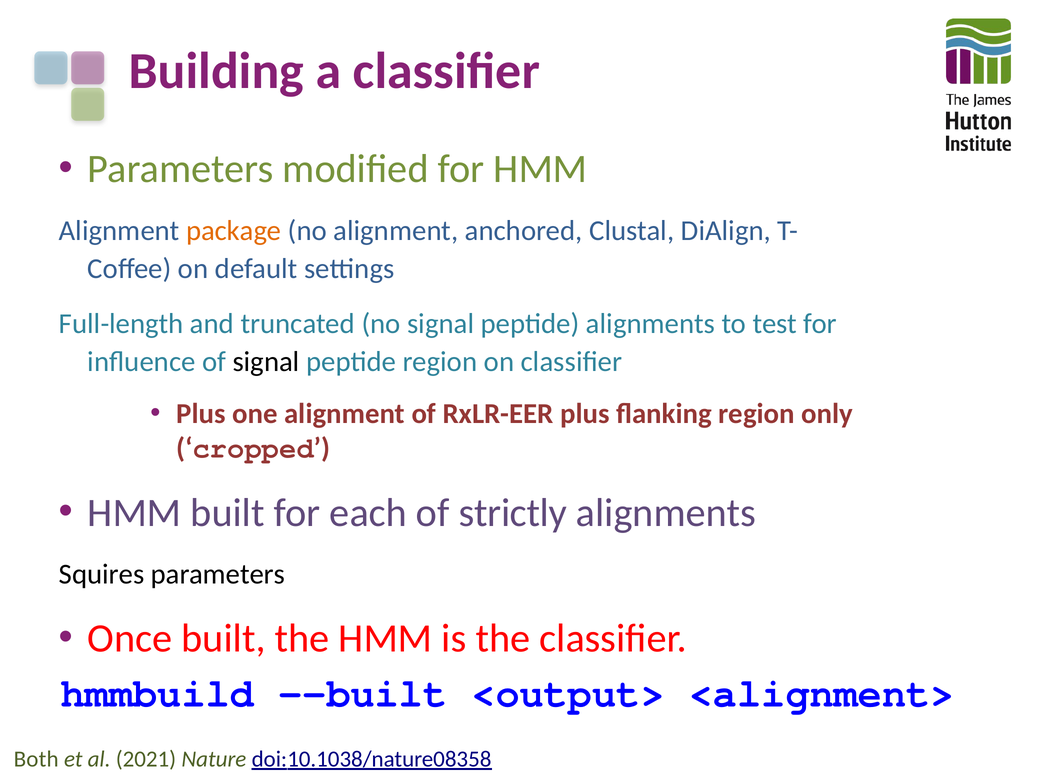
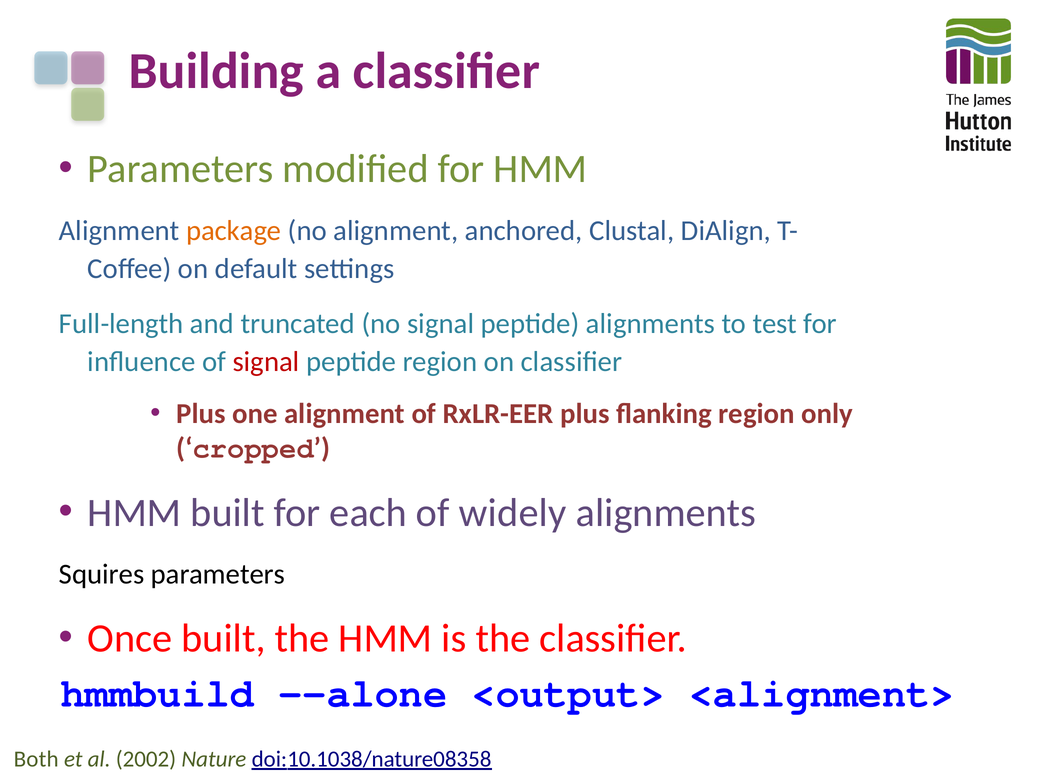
signal at (266, 362) colour: black -> red
strictly: strictly -> widely
--built: --built -> --alone
2021: 2021 -> 2002
